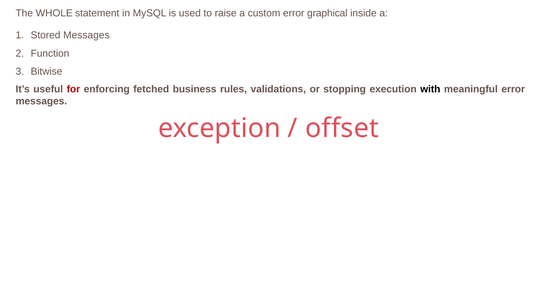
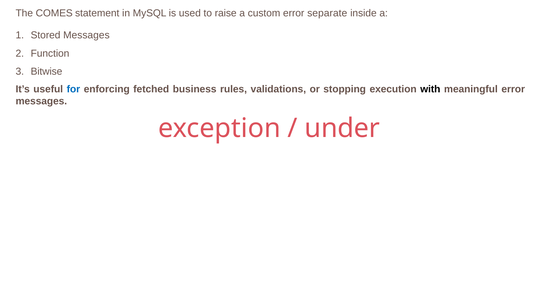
WHOLE: WHOLE -> COMES
graphical: graphical -> separate
for colour: red -> blue
offset: offset -> under
